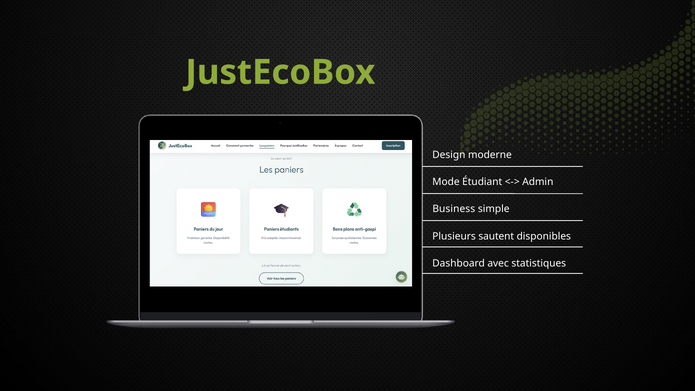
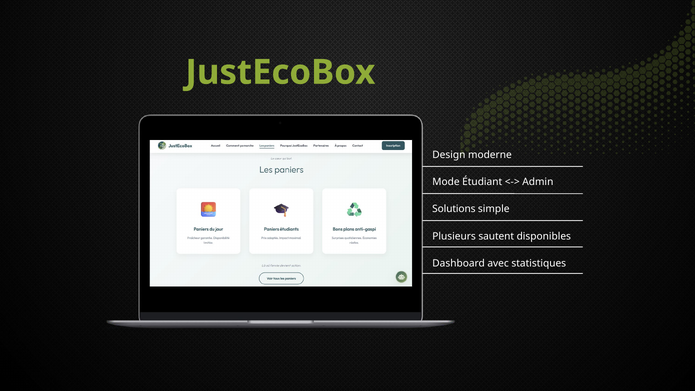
Business: Business -> Solutions
